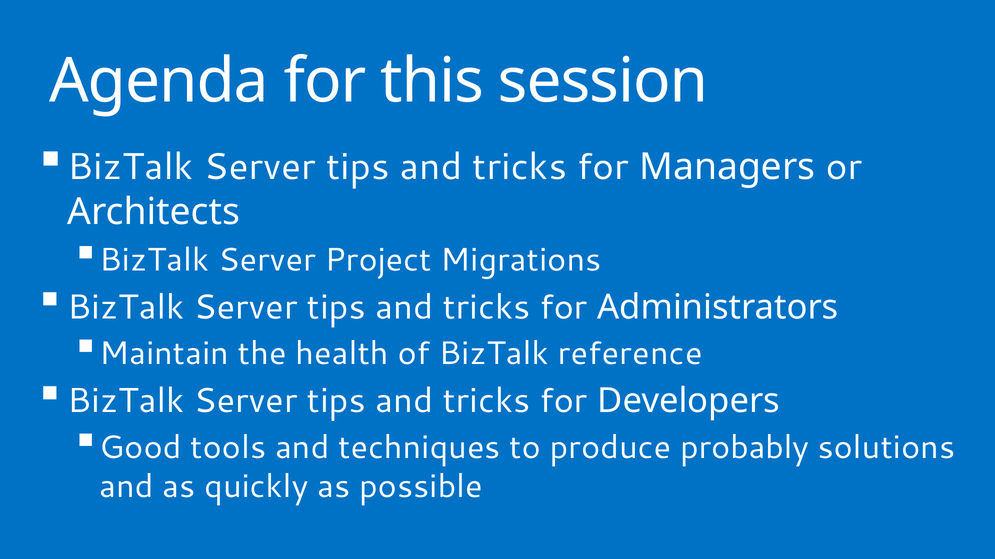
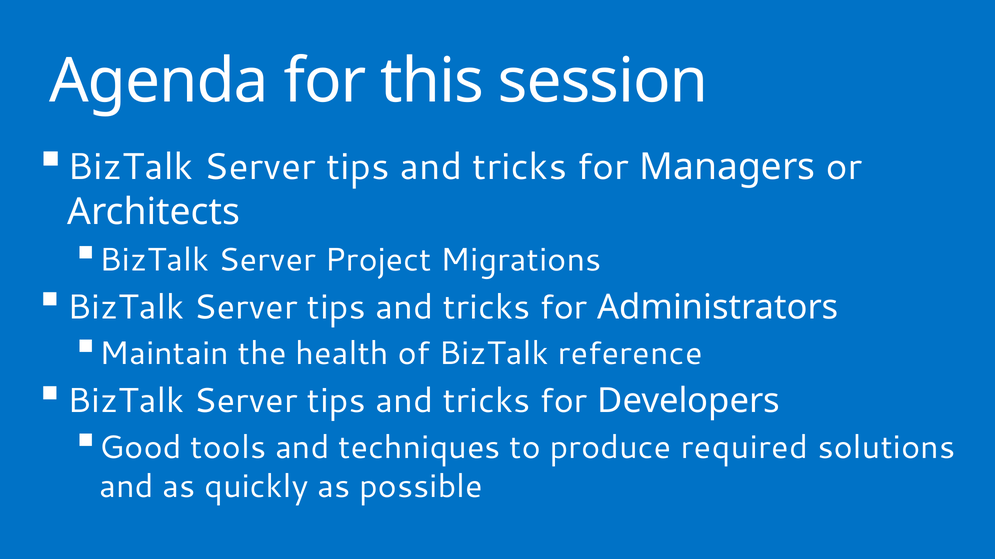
probably: probably -> required
